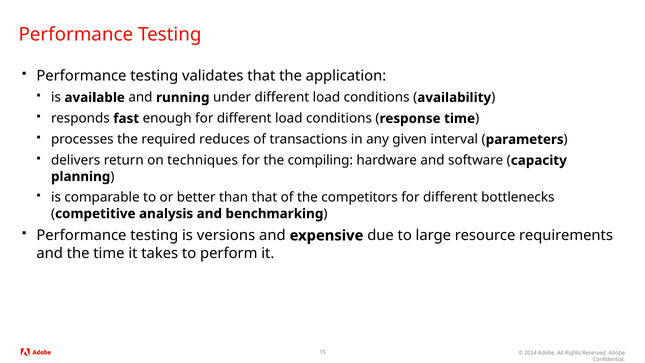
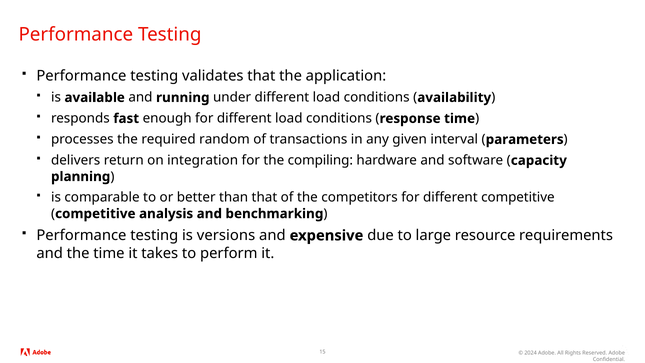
reduces: reduces -> random
techniques: techniques -> integration
different bottlenecks: bottlenecks -> competitive
